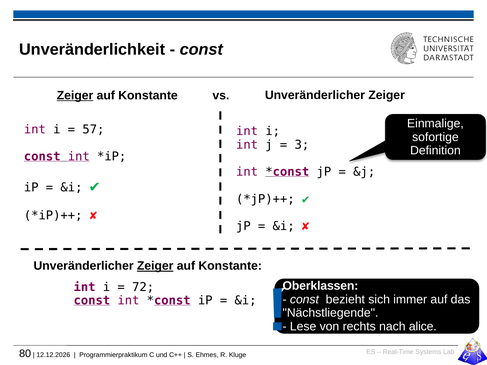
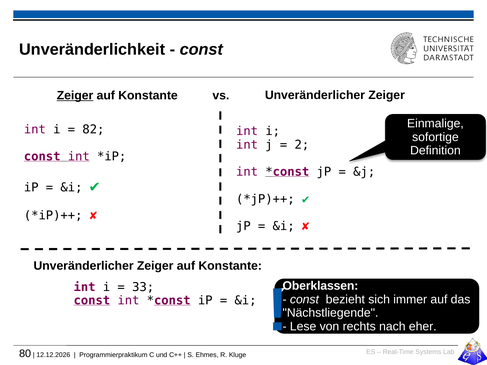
57: 57 -> 82
3: 3 -> 2
Zeiger at (155, 266) underline: present -> none
72: 72 -> 33
alice: alice -> eher
